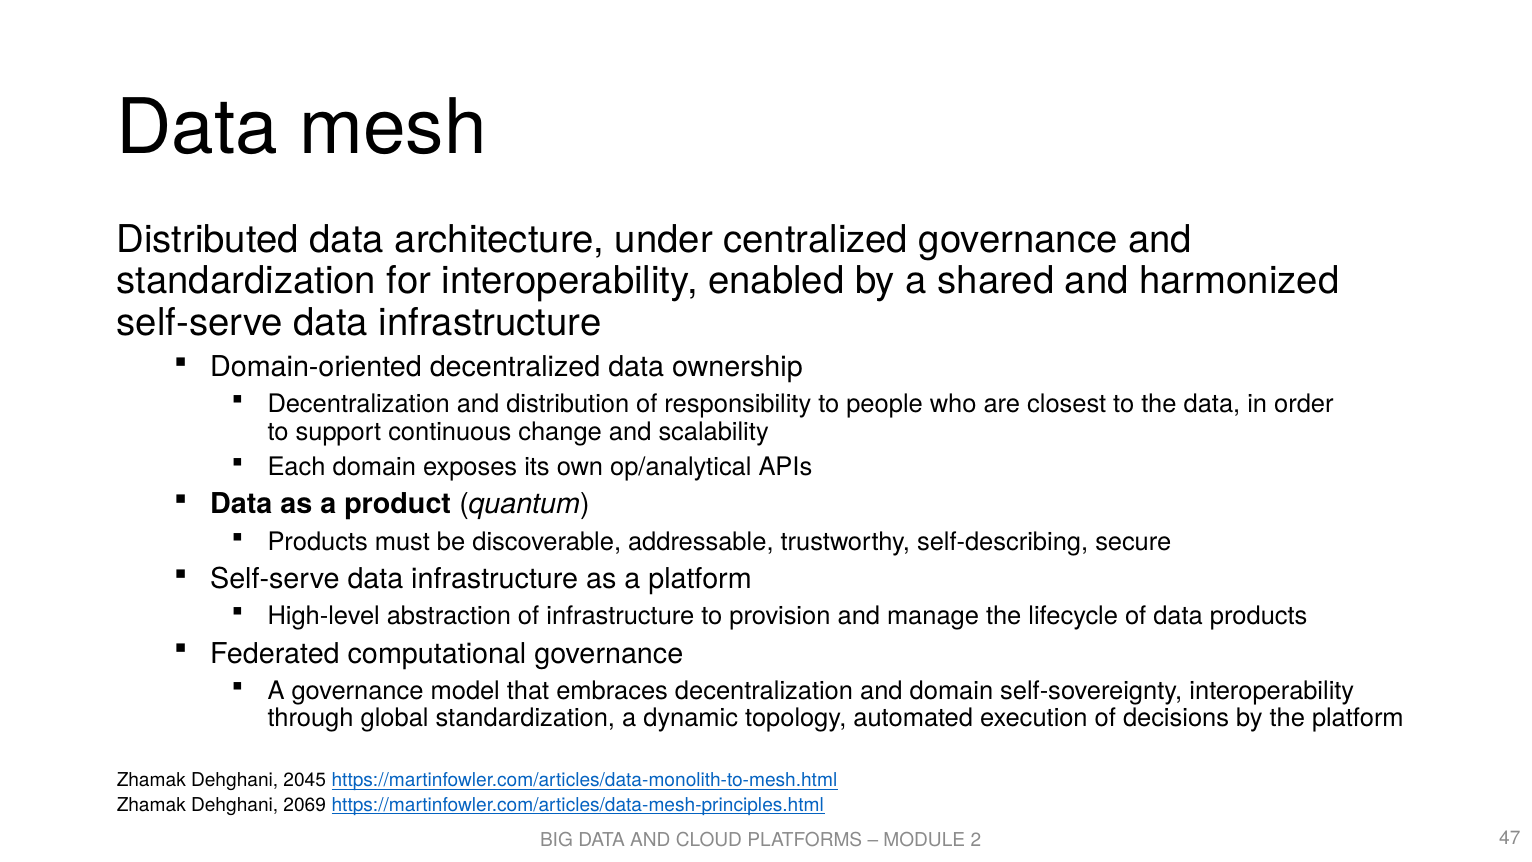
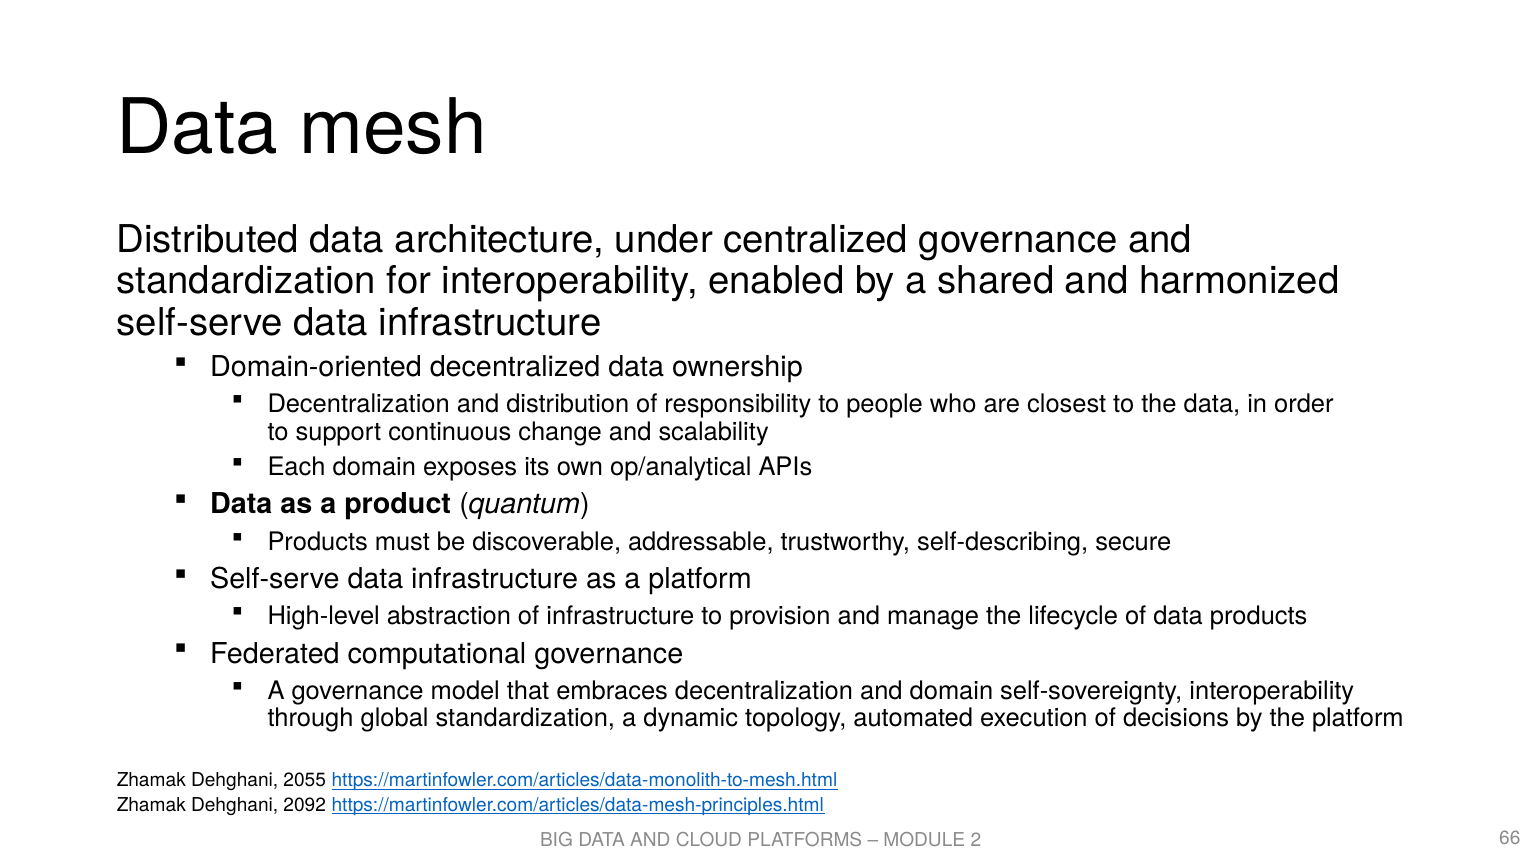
2045: 2045 -> 2055
2069: 2069 -> 2092
47: 47 -> 66
